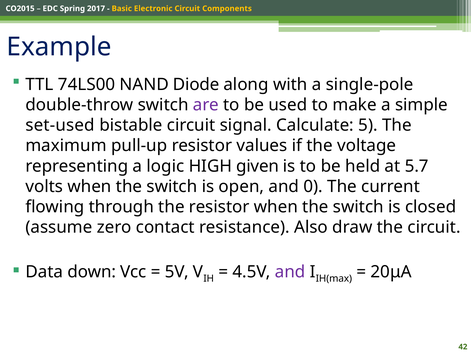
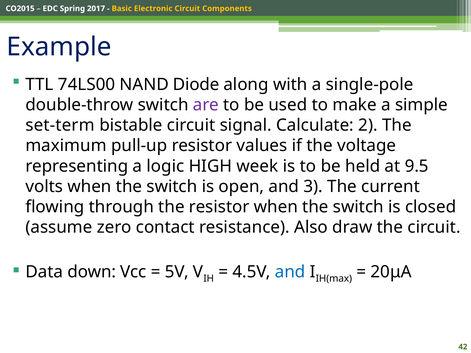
set-used: set-used -> set-term
5: 5 -> 2
given: given -> week
5.7: 5.7 -> 9.5
0: 0 -> 3
and at (290, 272) colour: purple -> blue
